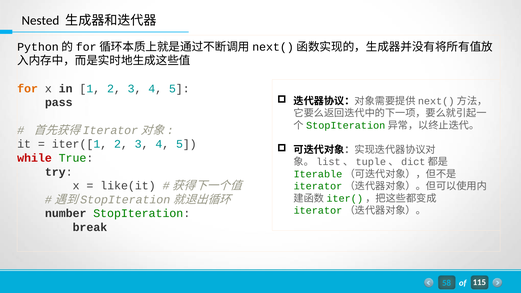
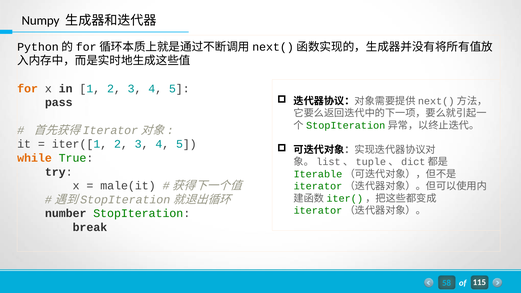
Nested: Nested -> Numpy
while colour: red -> orange
like(it: like(it -> male(it
